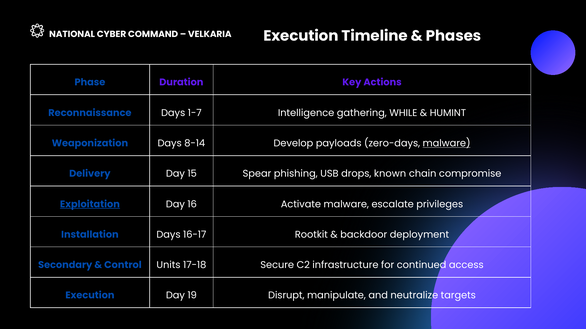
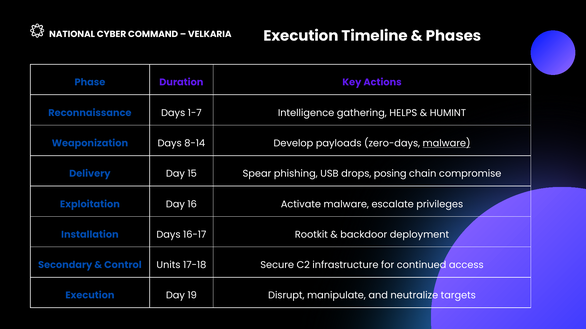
WHILE: WHILE -> HELPS
known: known -> posing
Exploitation underline: present -> none
